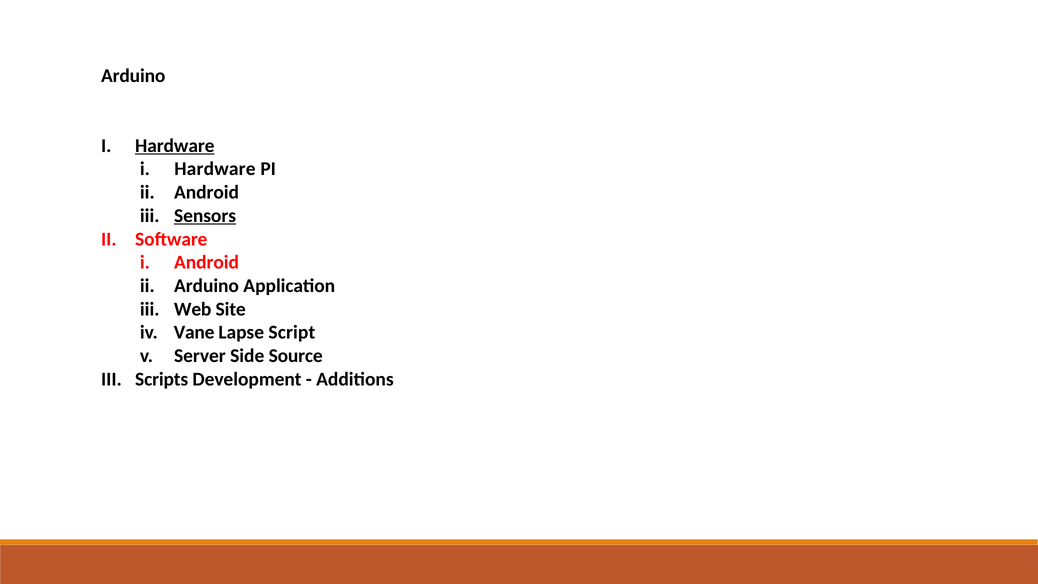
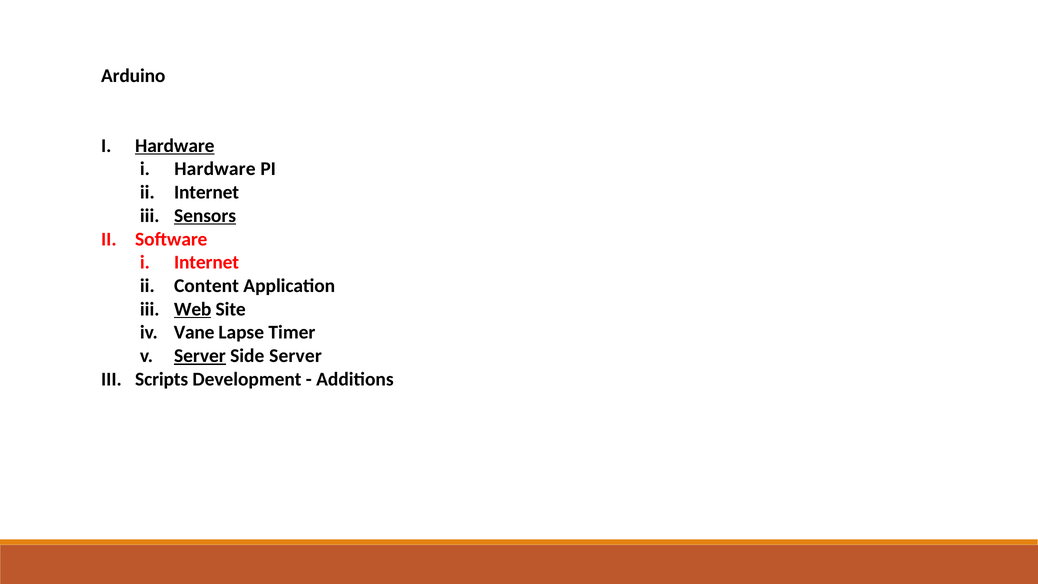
Android at (207, 192): Android -> Internet
Android at (207, 262): Android -> Internet
Arduino at (206, 286): Arduino -> Content
Web underline: none -> present
Script: Script -> Timer
Server at (200, 356) underline: none -> present
Side Source: Source -> Server
